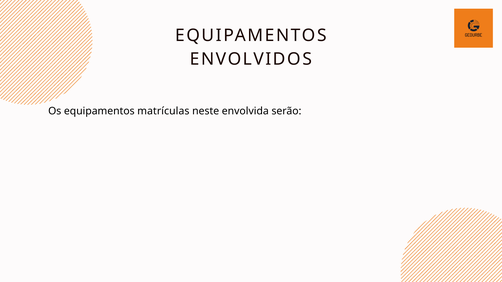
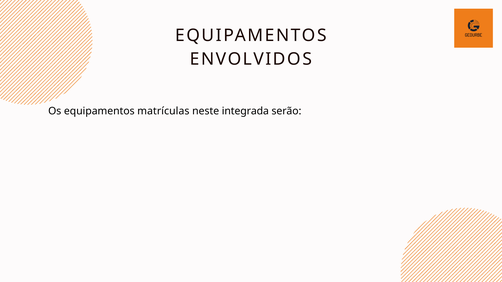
envolvida: envolvida -> integrada
